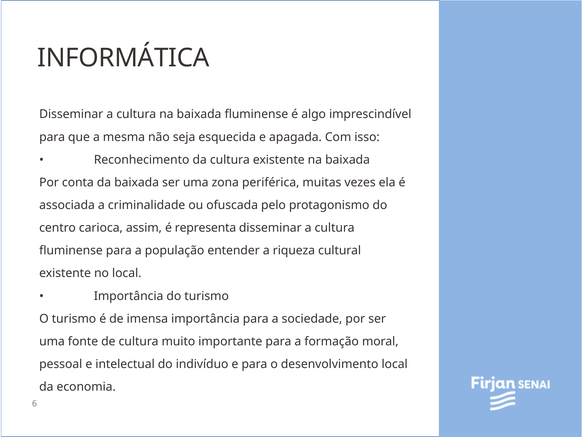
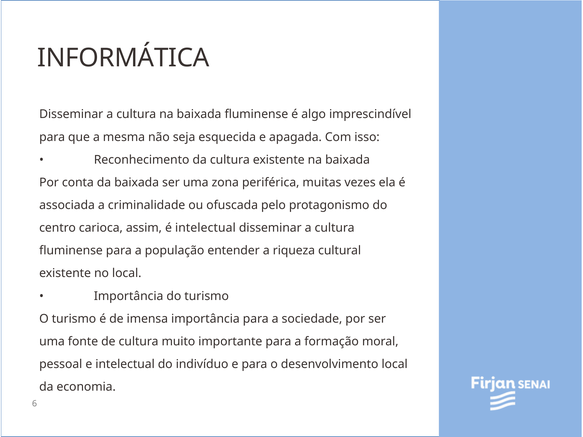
é representa: representa -> intelectual
